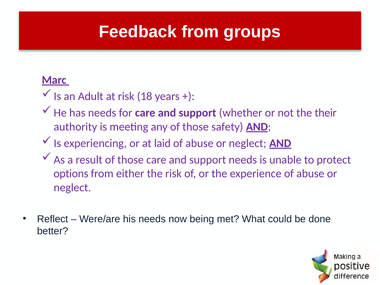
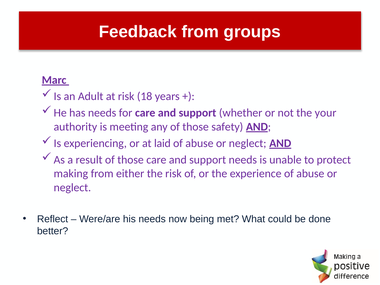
their: their -> your
options: options -> making
